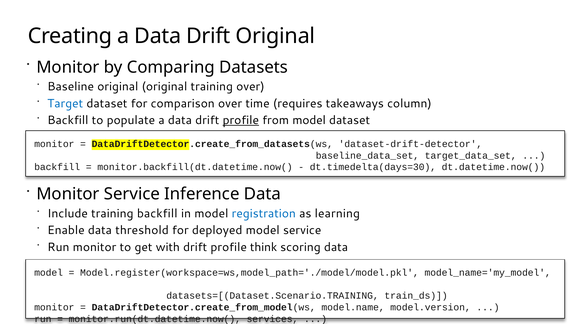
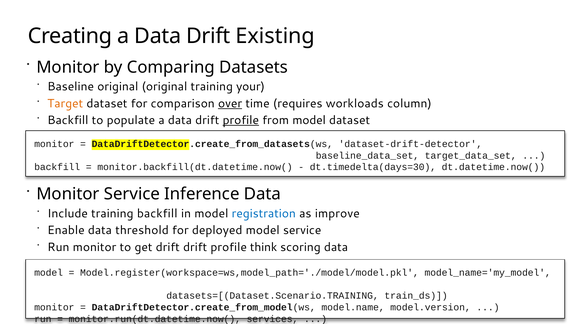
Drift Original: Original -> Existing
training over: over -> your
Target colour: blue -> orange
over at (230, 103) underline: none -> present
takeaways: takeaways -> workloads
learning: learning -> improve
get with: with -> drift
